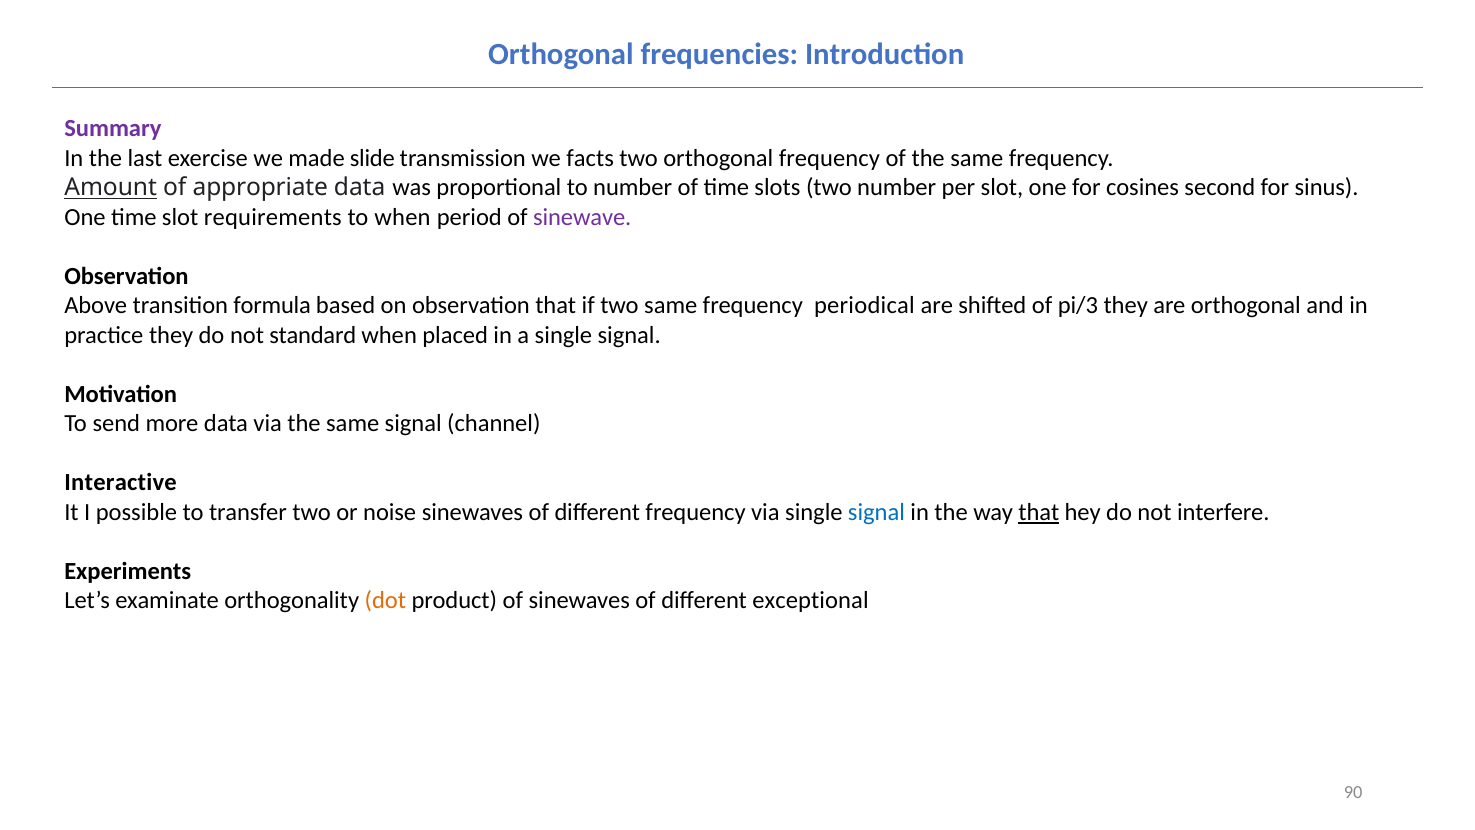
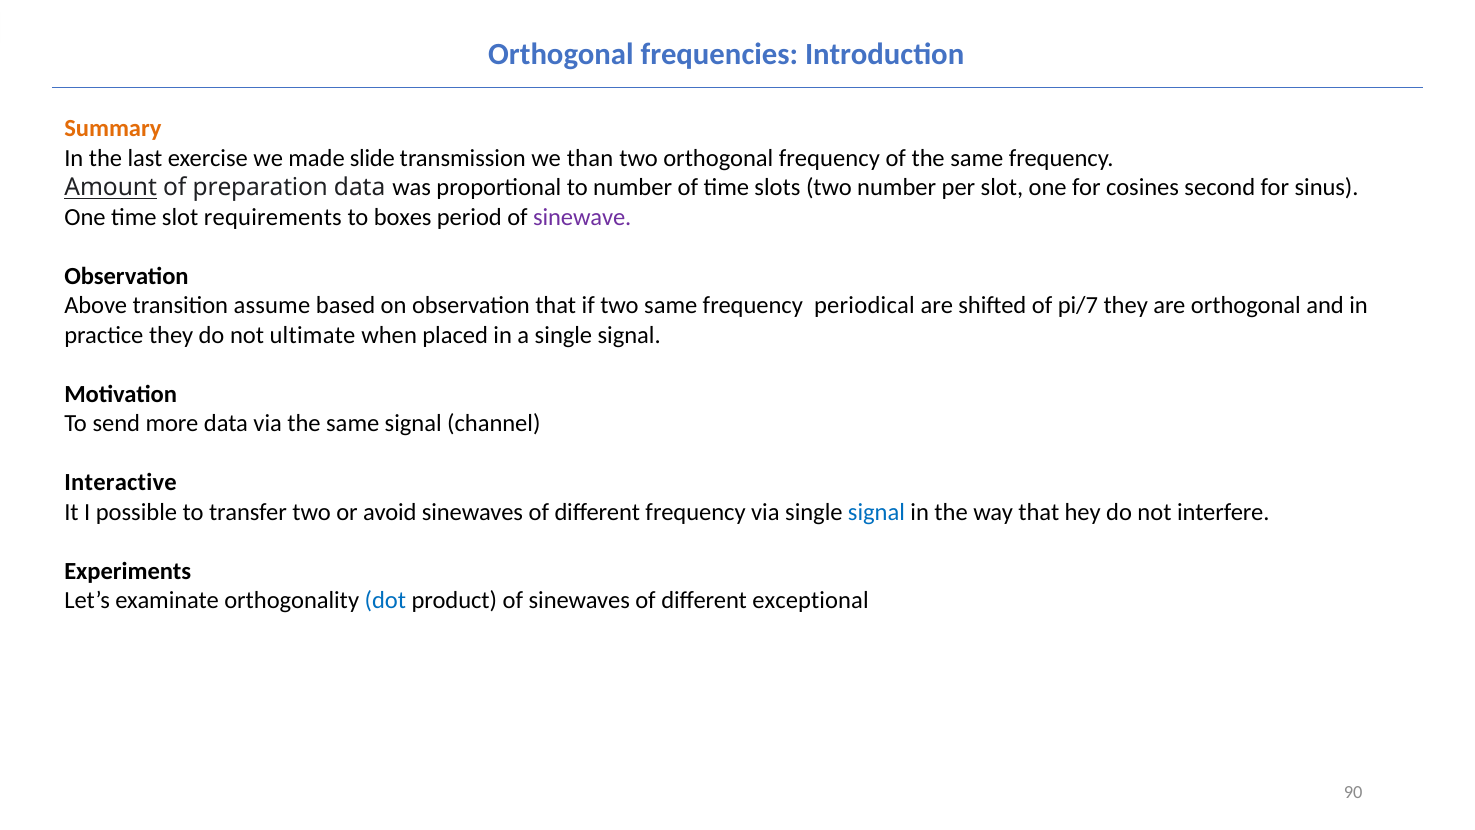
Summary colour: purple -> orange
facts: facts -> than
appropriate: appropriate -> preparation
to when: when -> boxes
formula: formula -> assume
pi/3: pi/3 -> pi/7
standard: standard -> ultimate
noise: noise -> avoid
that at (1039, 512) underline: present -> none
dot colour: orange -> blue
